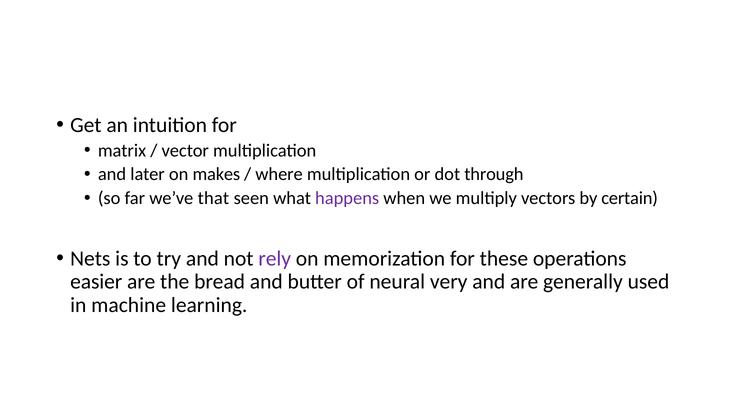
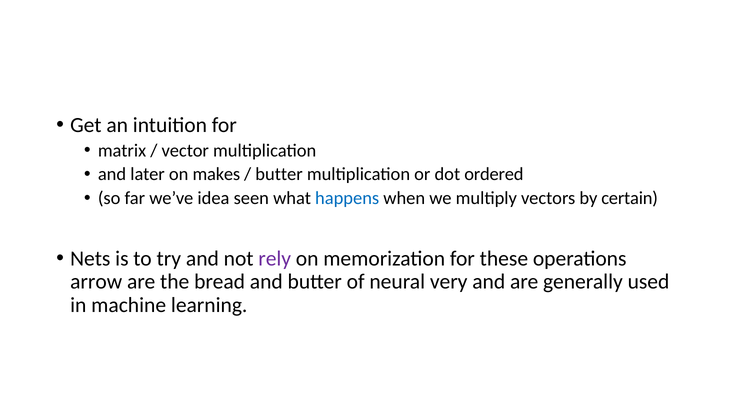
where at (279, 174): where -> butter
through: through -> ordered
that: that -> idea
happens colour: purple -> blue
easier: easier -> arrow
